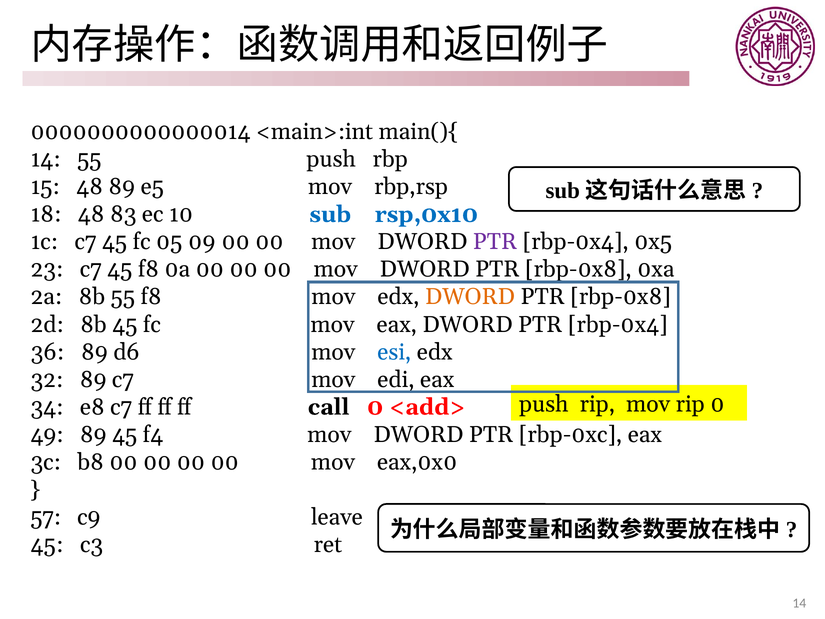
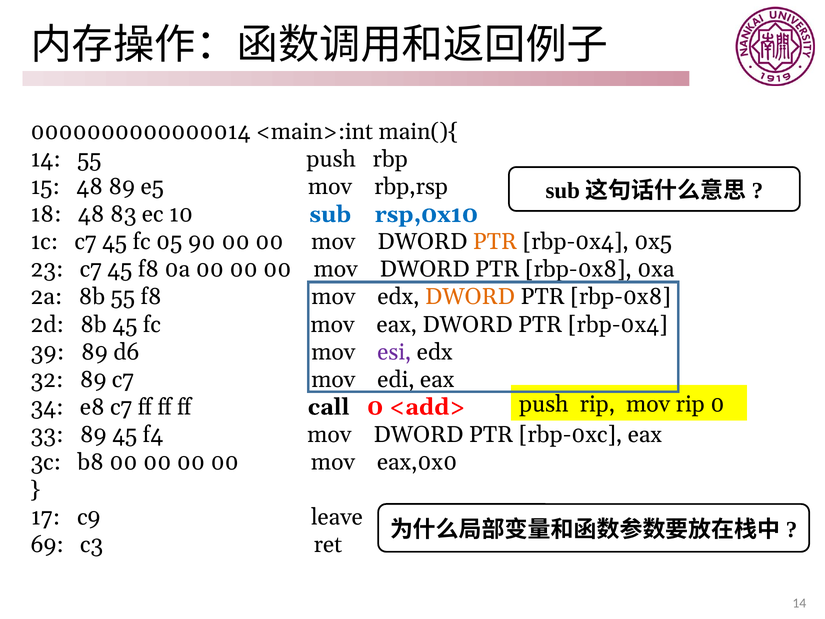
09: 09 -> 90
PTR at (495, 242) colour: purple -> orange
36: 36 -> 39
esi colour: blue -> purple
49: 49 -> 33
57: 57 -> 17
45 at (47, 544): 45 -> 69
